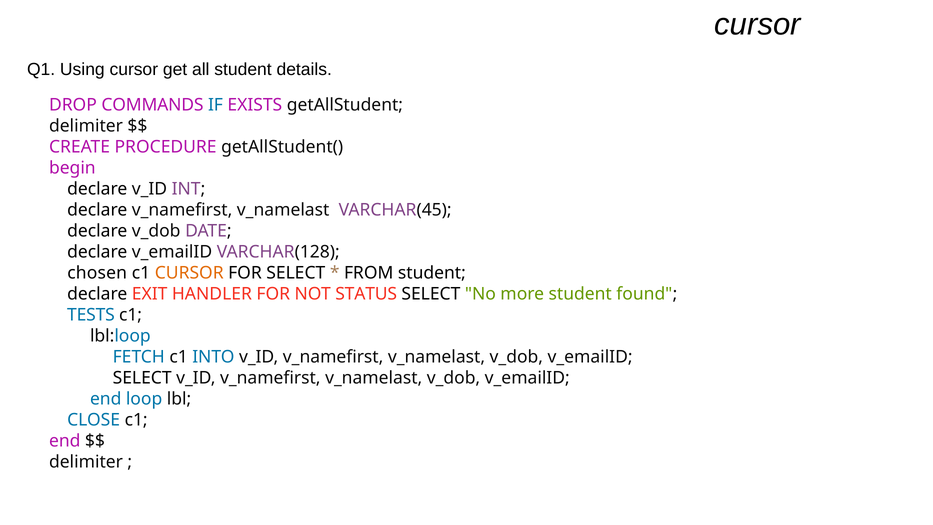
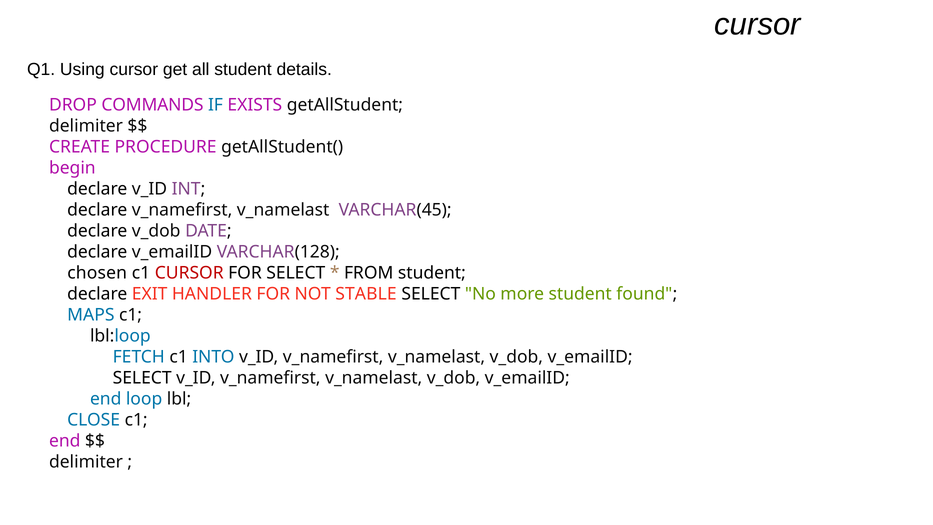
CURSOR at (189, 273) colour: orange -> red
STATUS: STATUS -> STABLE
TESTS: TESTS -> MAPS
